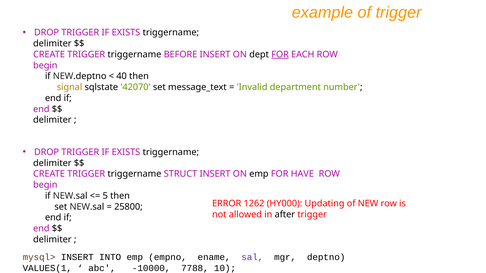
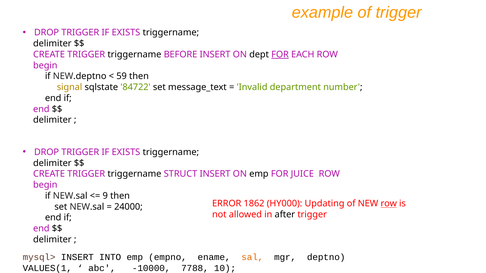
40: 40 -> 59
42070: 42070 -> 84722
HAVE: HAVE -> JUICE
5: 5 -> 9
1262: 1262 -> 1862
row at (389, 204) underline: none -> present
25800: 25800 -> 24000
sal colour: purple -> orange
